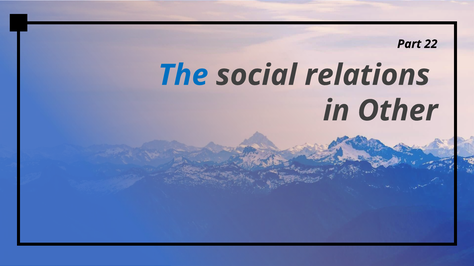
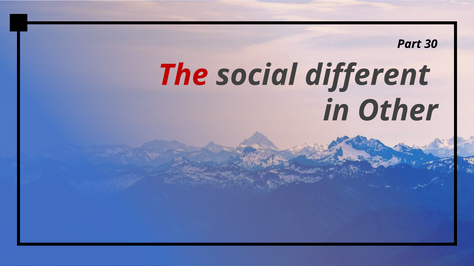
22: 22 -> 30
The colour: blue -> red
relations: relations -> different
